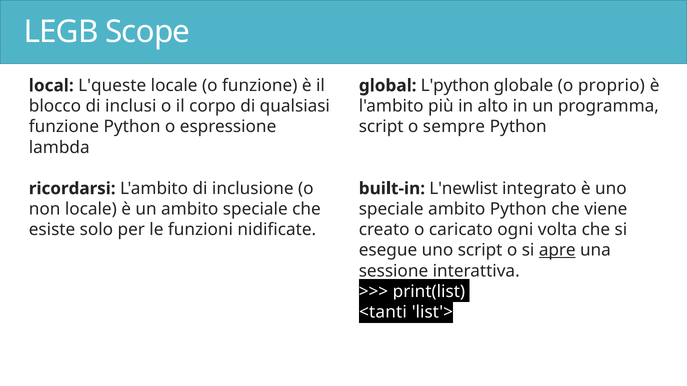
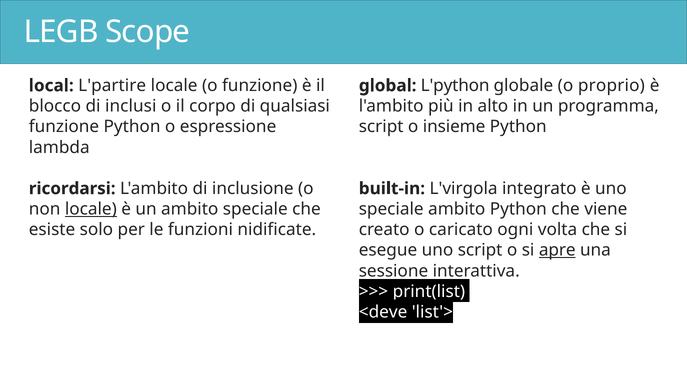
L'queste: L'queste -> L'partire
sempre: sempre -> insieme
L'newlist: L'newlist -> L'virgola
locale at (91, 209) underline: none -> present
<tanti: <tanti -> <deve
